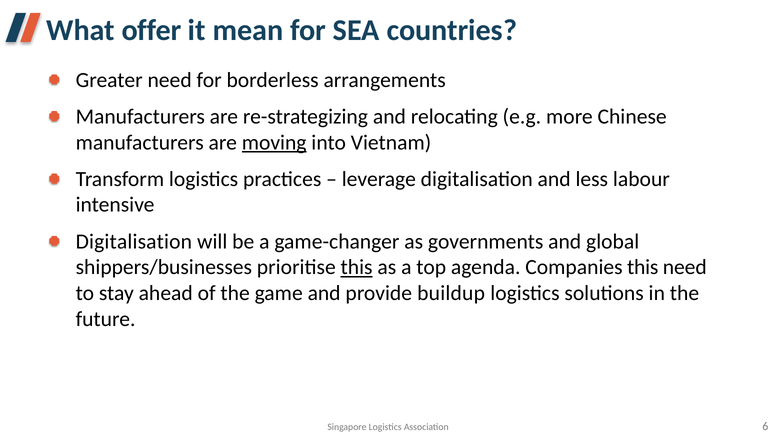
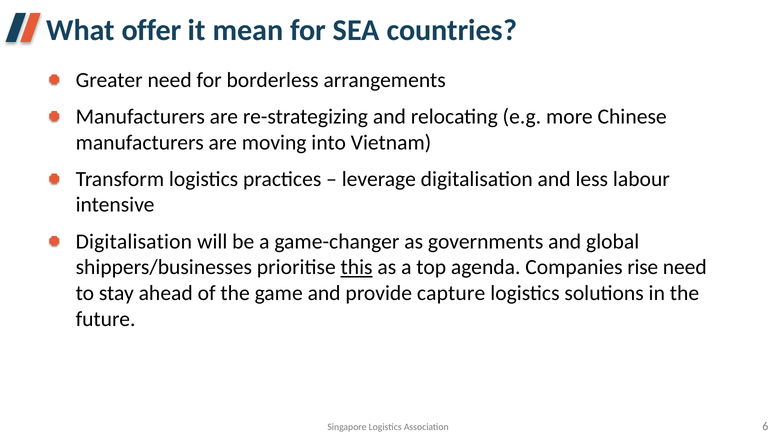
moving underline: present -> none
Companies this: this -> rise
buildup: buildup -> capture
